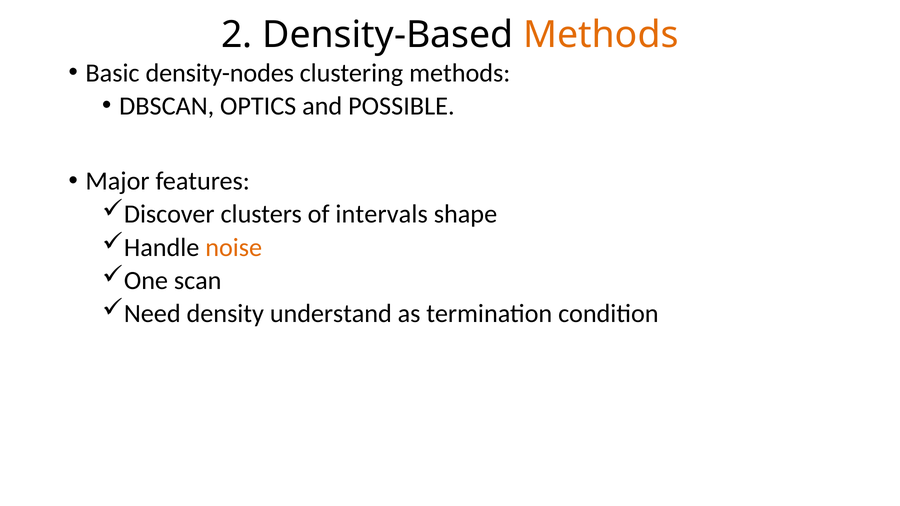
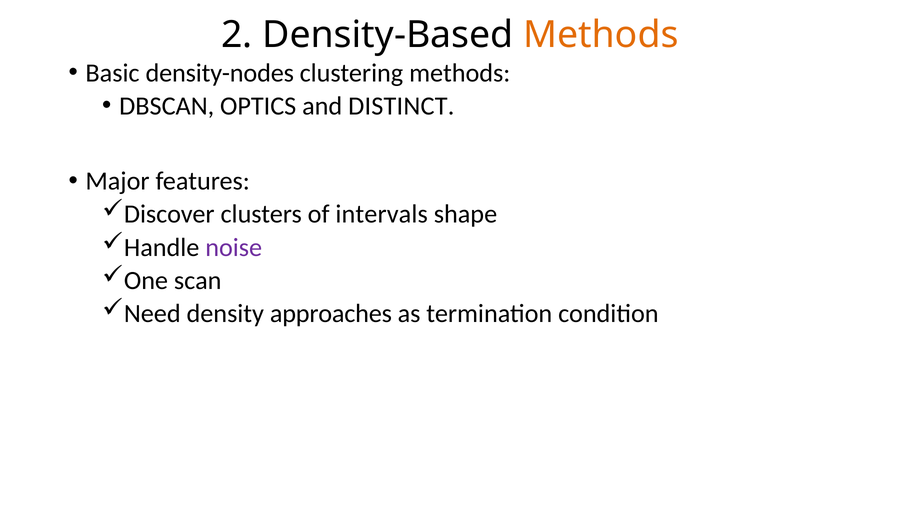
POSSIBLE: POSSIBLE -> DISTINCT
noise colour: orange -> purple
understand: understand -> approaches
